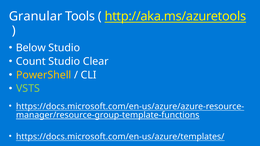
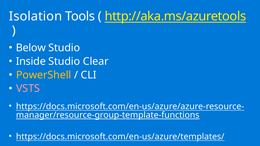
Granular: Granular -> Isolation
Count: Count -> Inside
VSTS colour: light green -> pink
